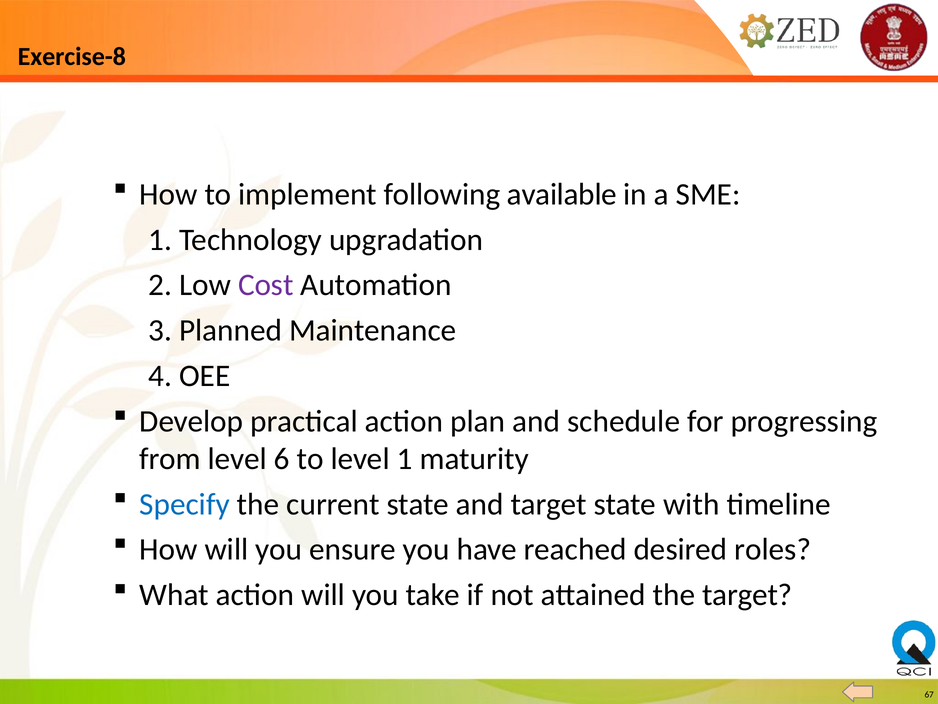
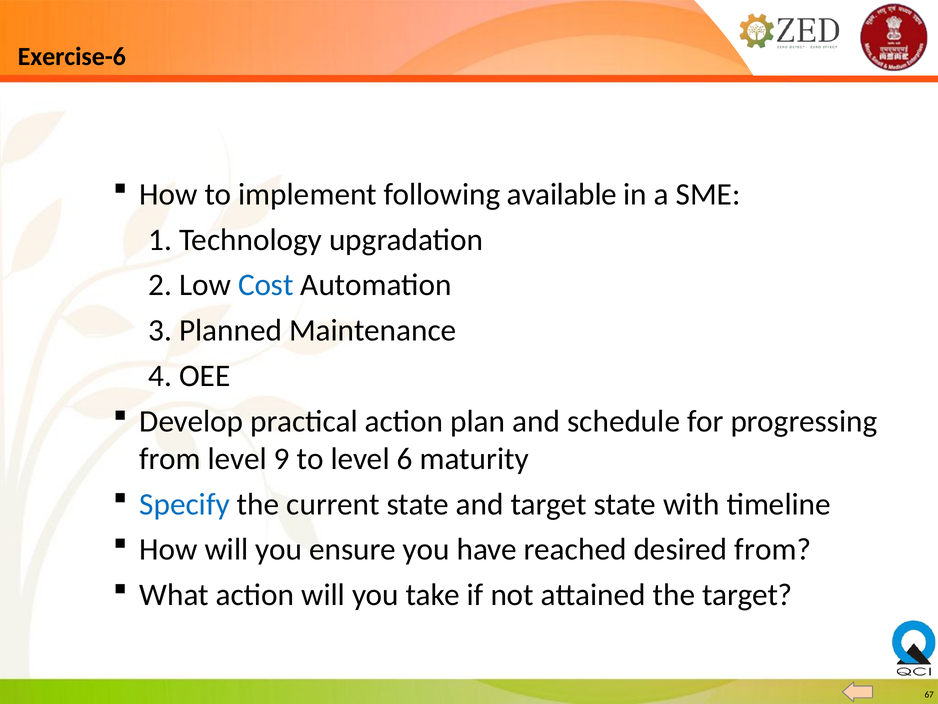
Exercise-8: Exercise-8 -> Exercise-6
Cost colour: purple -> blue
6: 6 -> 9
level 1: 1 -> 6
desired roles: roles -> from
